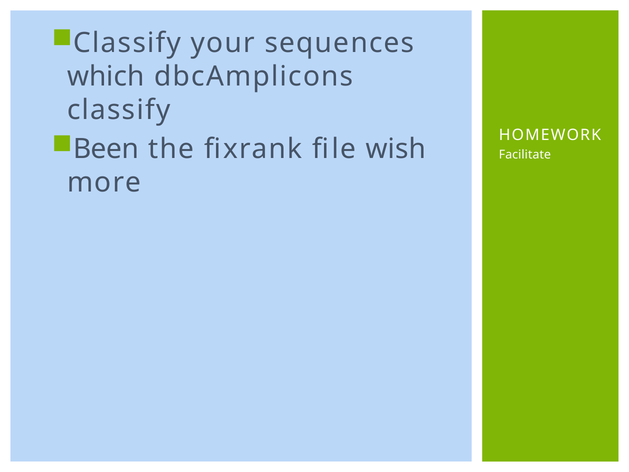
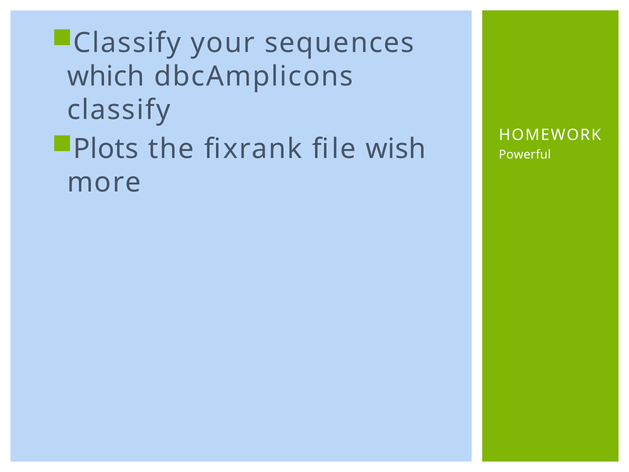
Been: Been -> Plots
Facilitate: Facilitate -> Powerful
